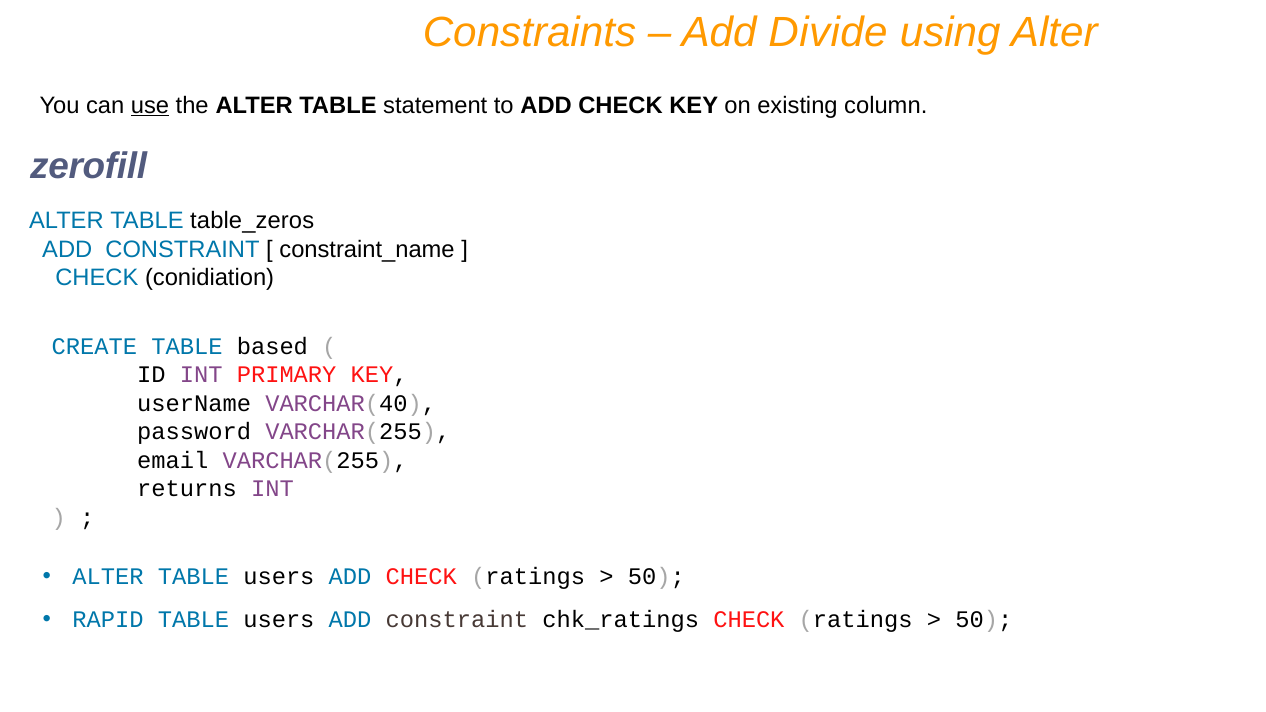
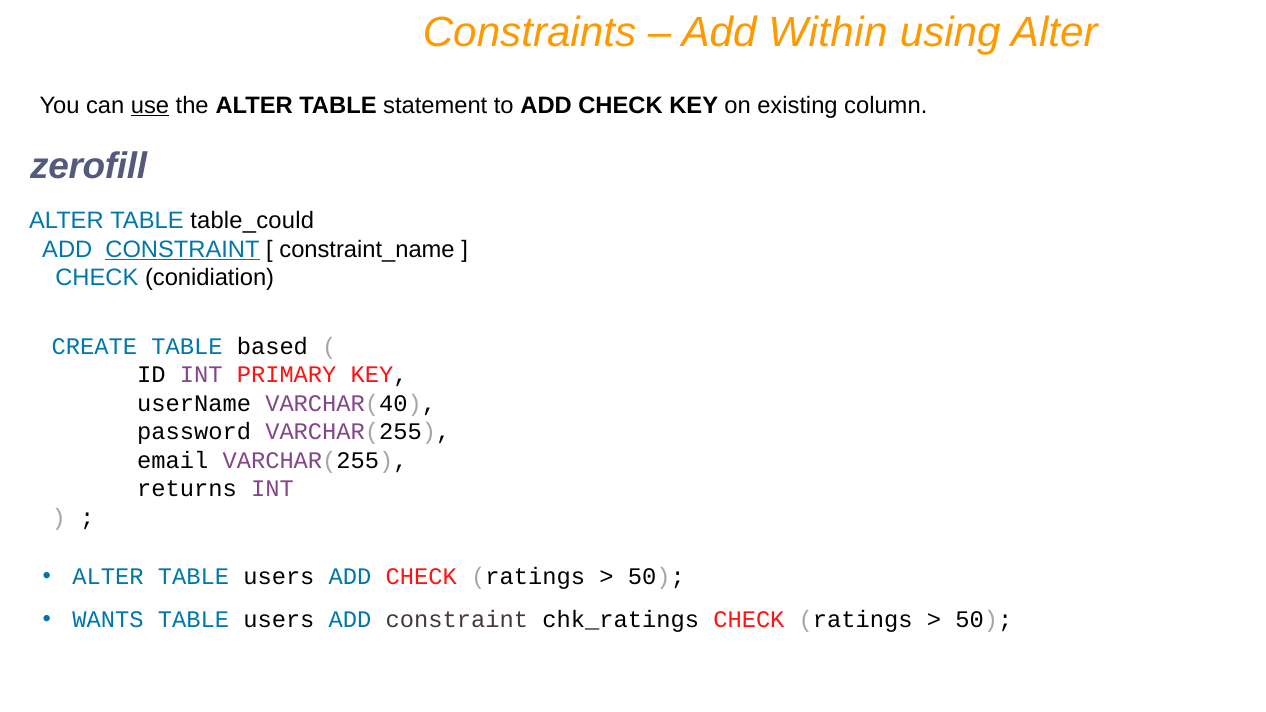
Divide: Divide -> Within
table_zeros: table_zeros -> table_could
CONSTRAINT at (182, 249) underline: none -> present
RAPID: RAPID -> WANTS
